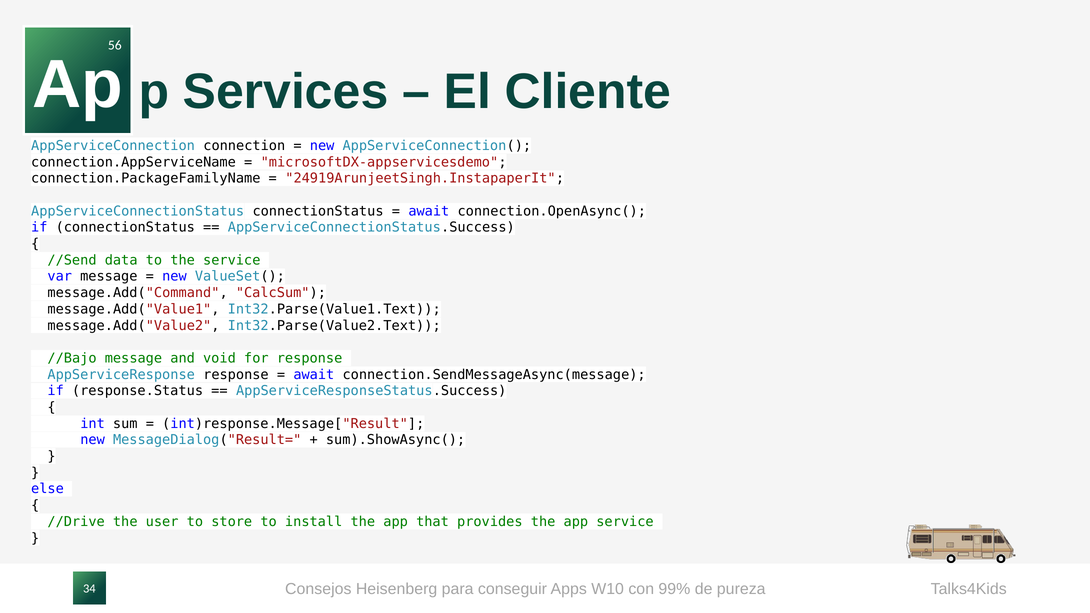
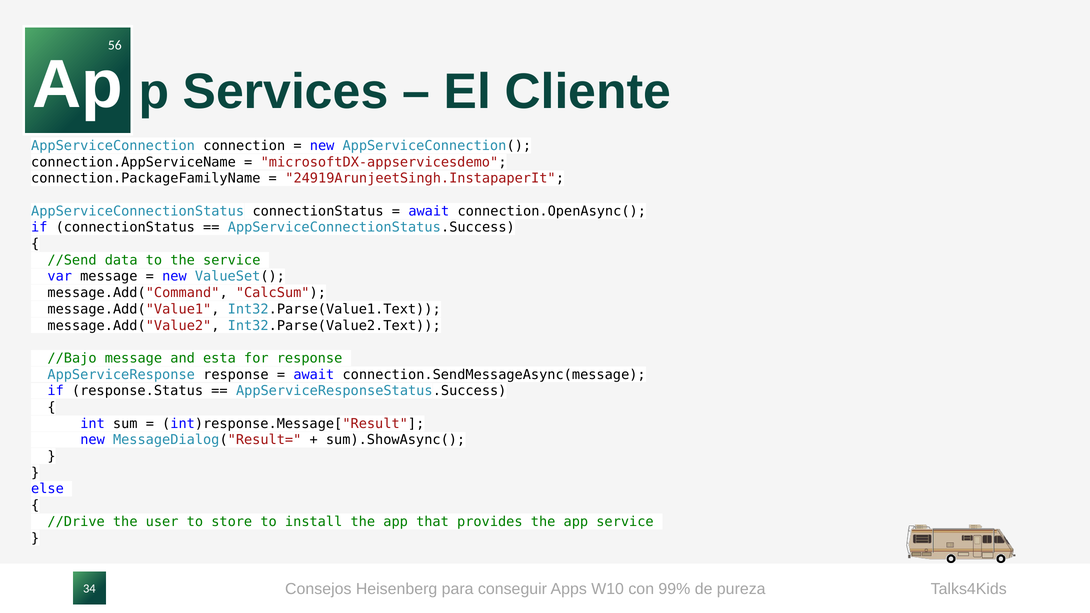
void: void -> esta
